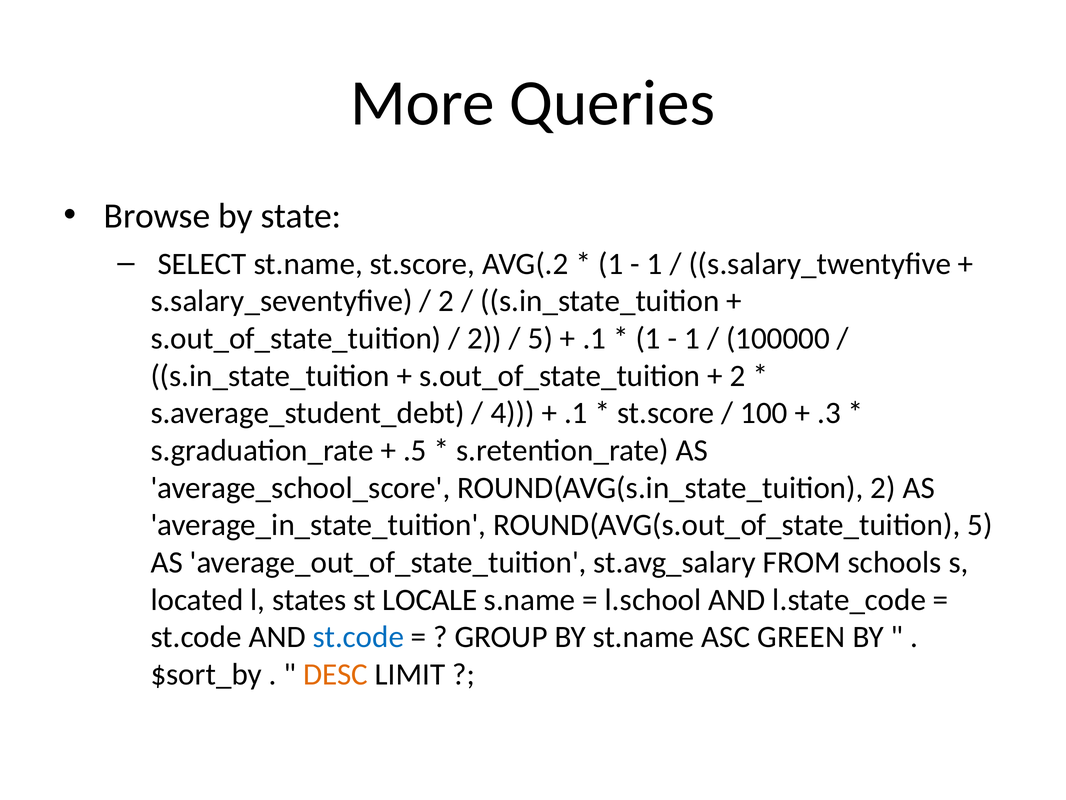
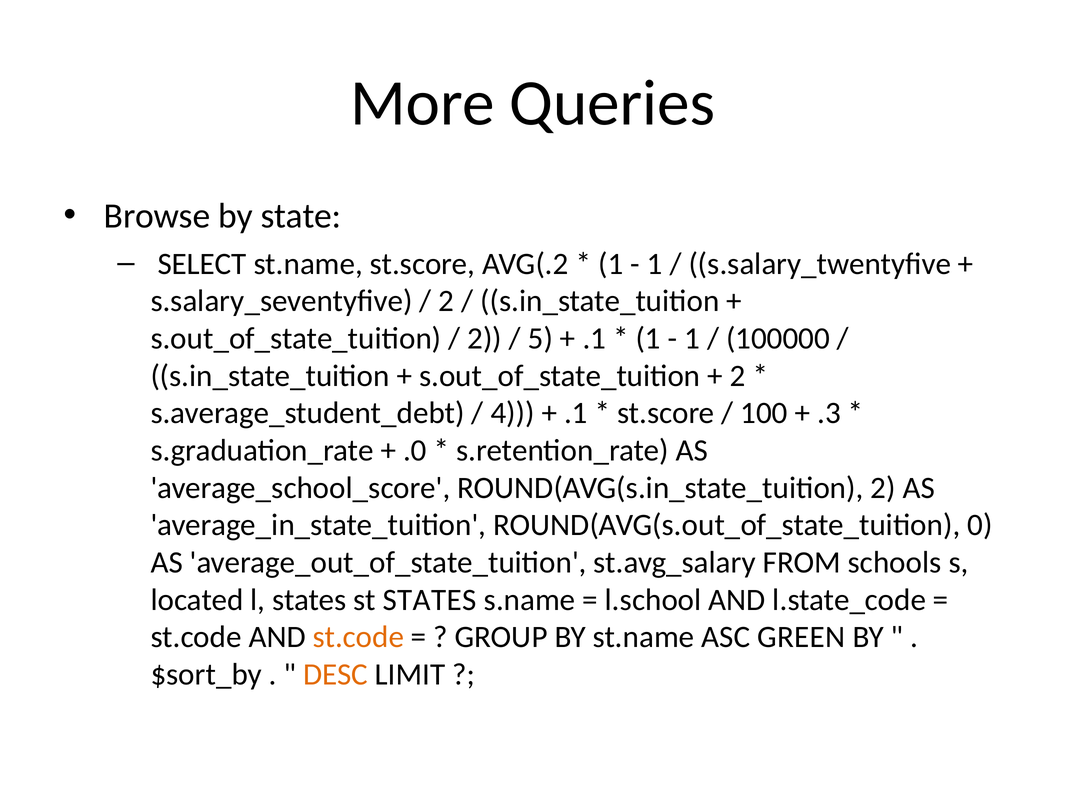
.5: .5 -> .0
ROUND(AVG(s.out_of_state_tuition 5: 5 -> 0
st LOCALE: LOCALE -> STATES
st.code at (358, 637) colour: blue -> orange
